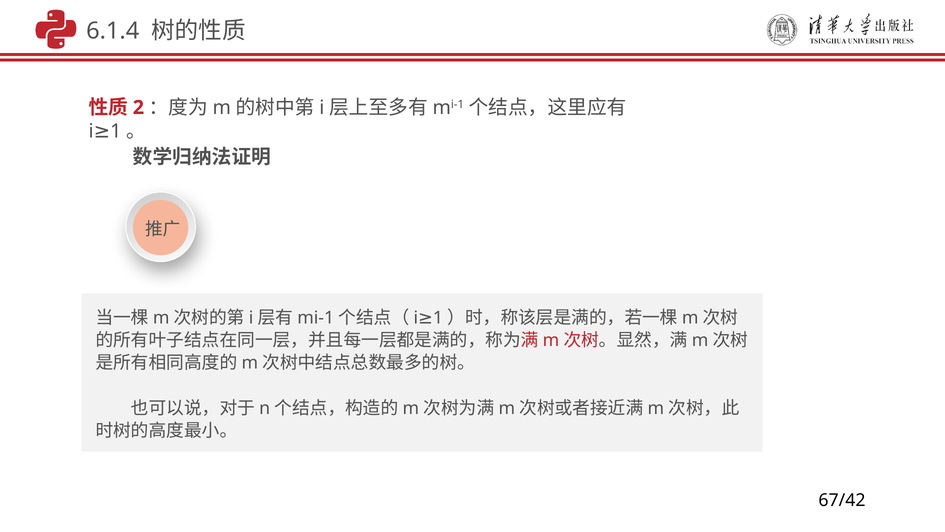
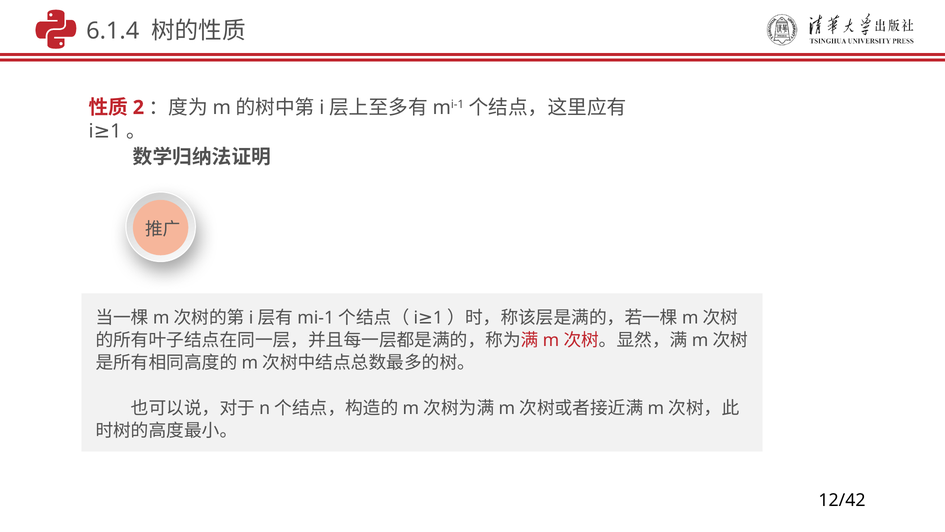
67/42: 67/42 -> 12/42
